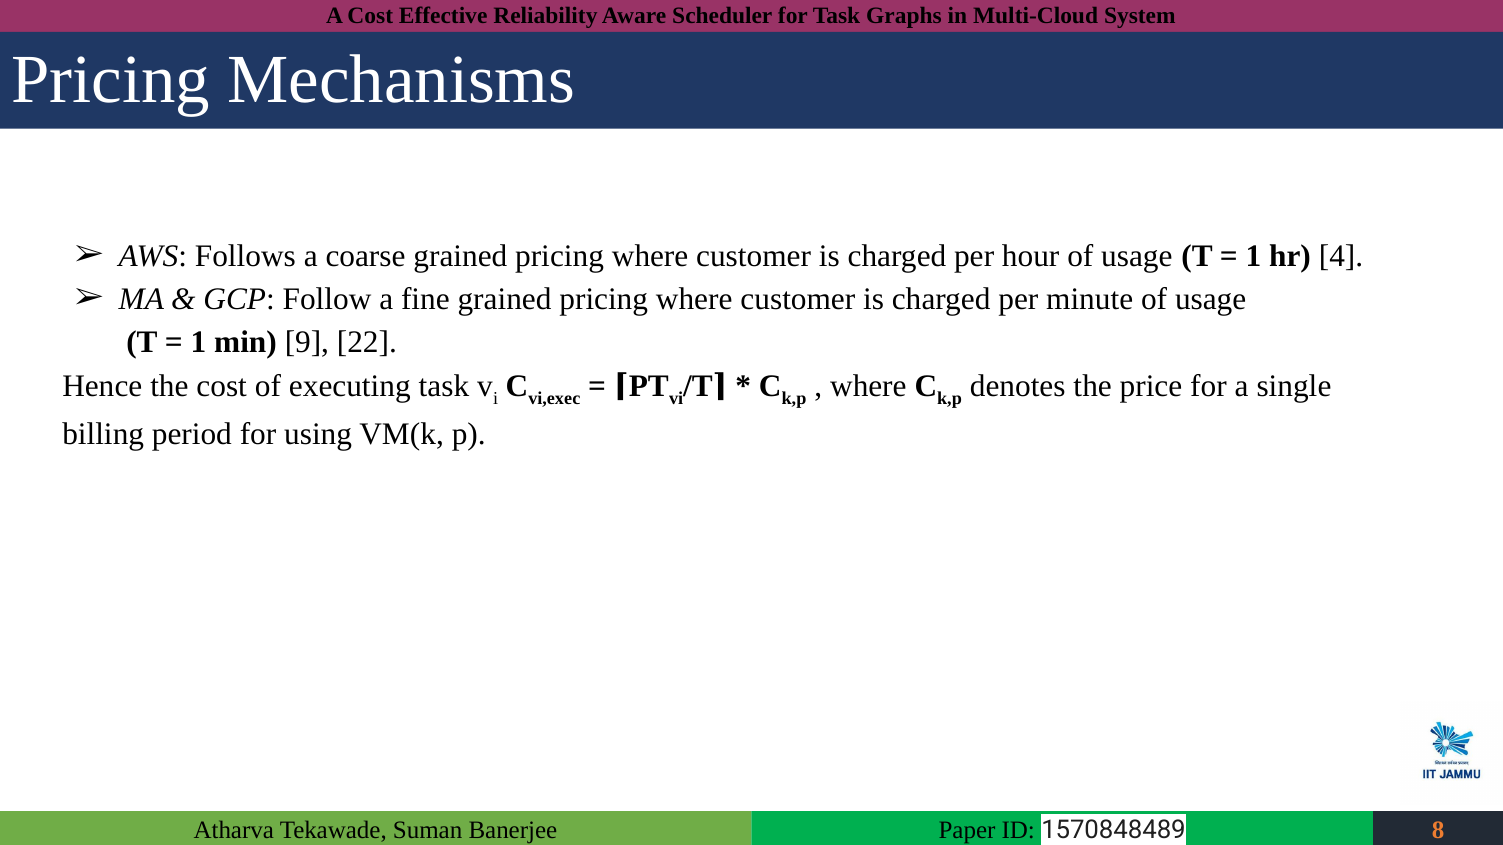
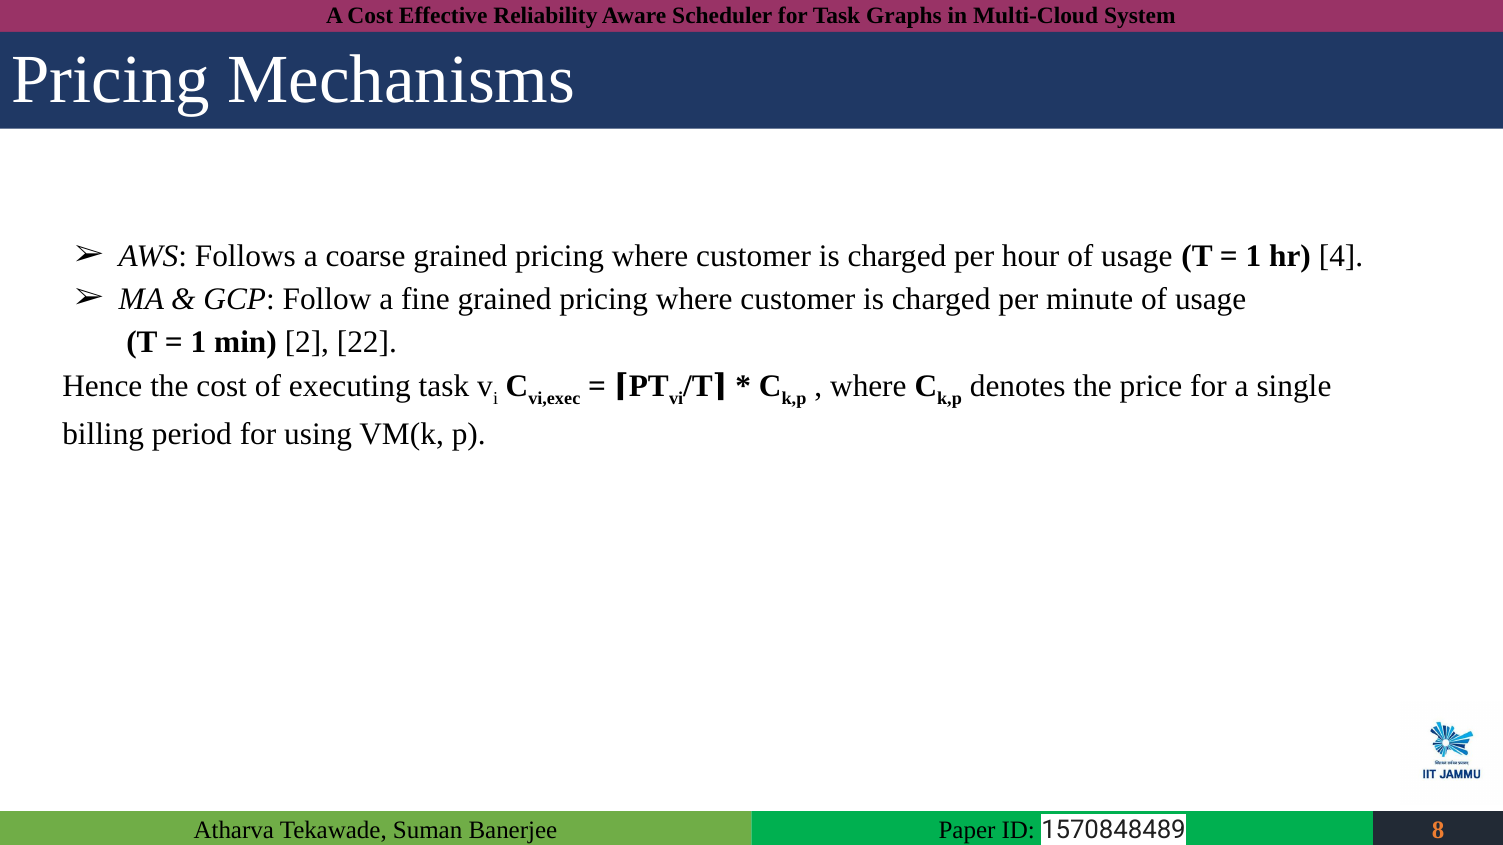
9: 9 -> 2
